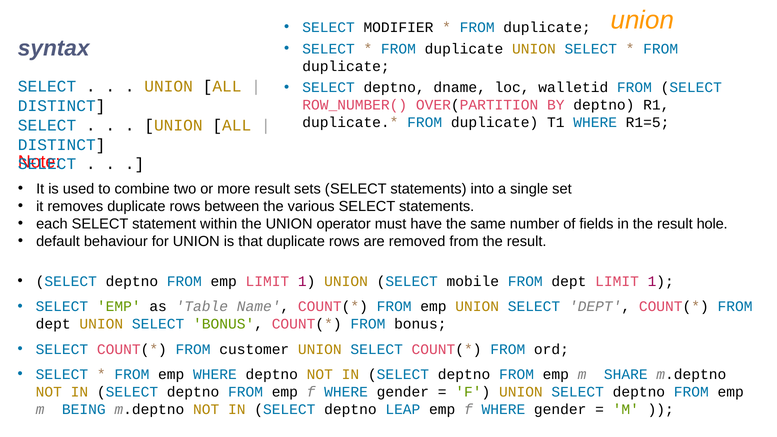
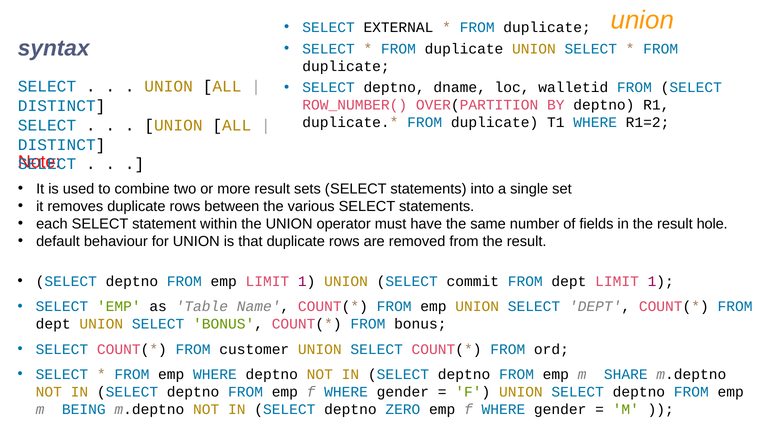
MODIFIER: MODIFIER -> EXTERNAL
R1=5: R1=5 -> R1=2
mobile: mobile -> commit
LEAP: LEAP -> ZERO
